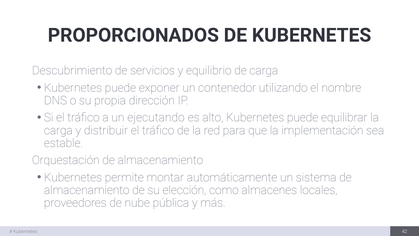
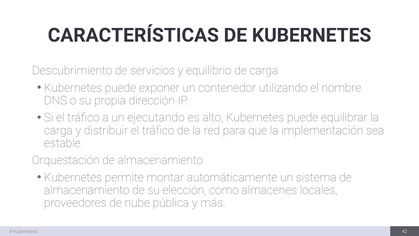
PROPORCIONADOS: PROPORCIONADOS -> CARACTERÍSTICAS
